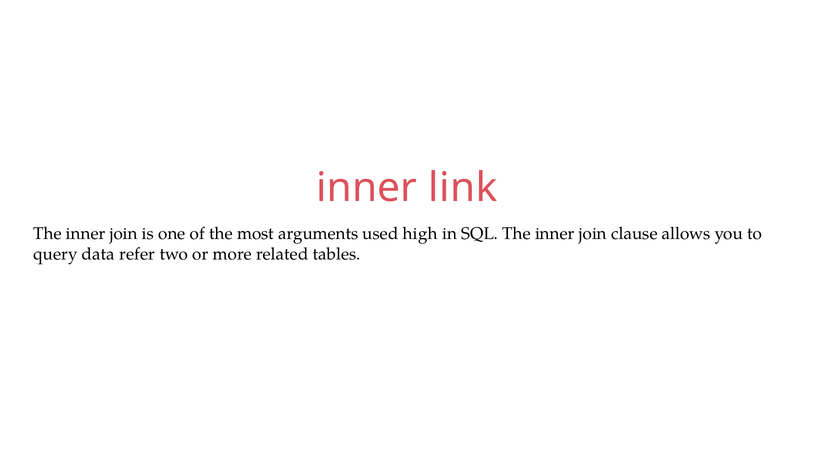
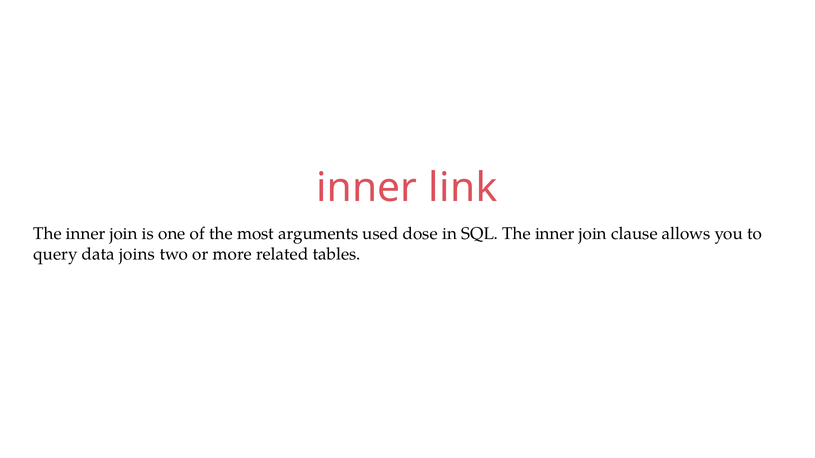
high: high -> dose
refer: refer -> joins
